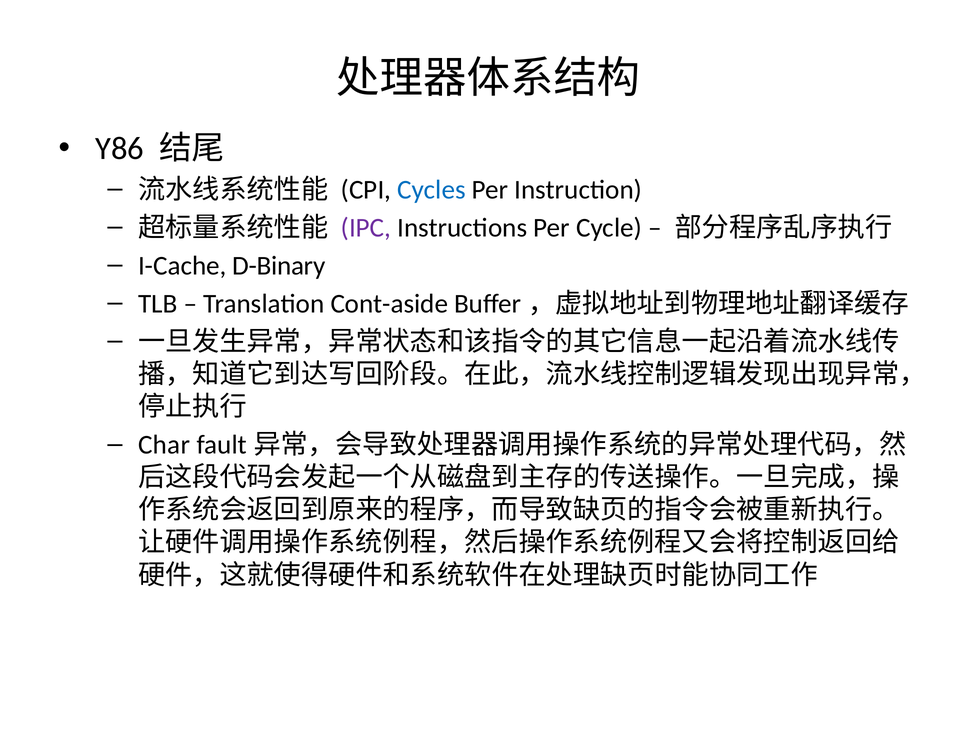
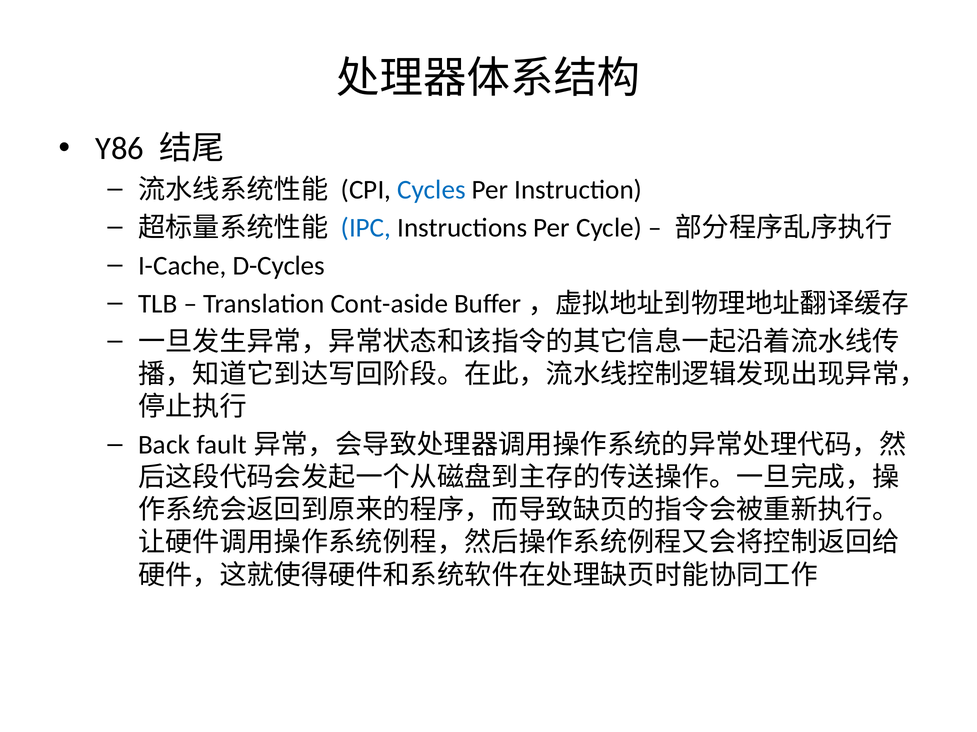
IPC colour: purple -> blue
D-Binary: D-Binary -> D-Cycles
Char: Char -> Back
